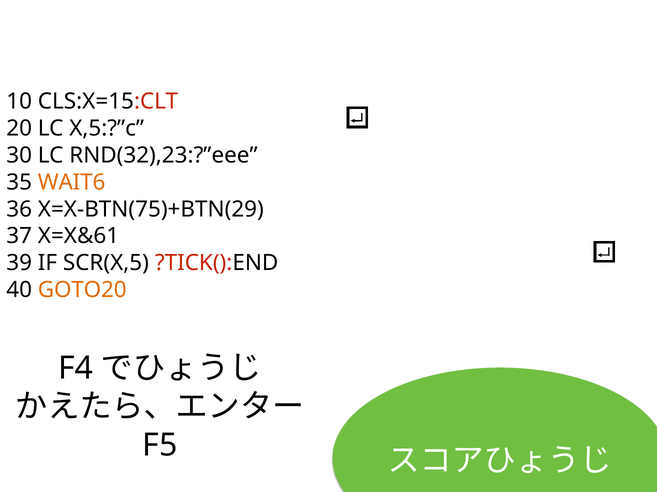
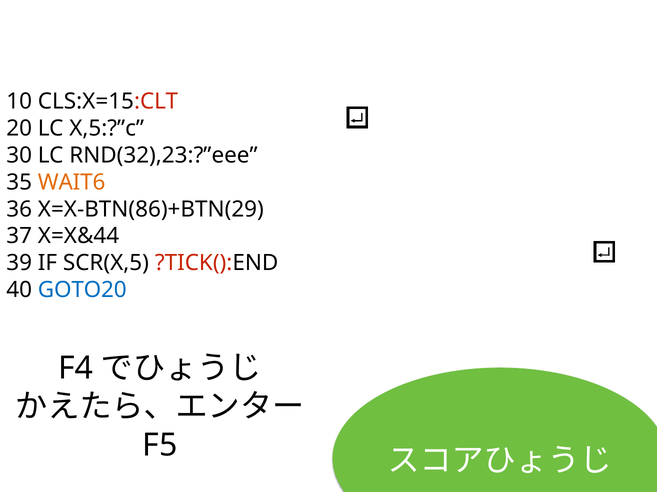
X=X-BTN(75)+BTN(29: X=X-BTN(75)+BTN(29 -> X=X-BTN(86)+BTN(29
X=X&61: X=X&61 -> X=X&44
GOTO20 colour: orange -> blue
